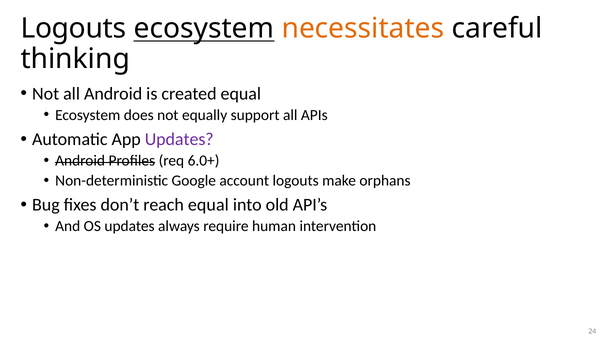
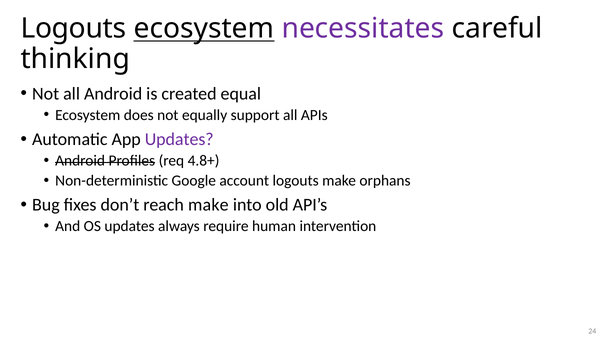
necessitates colour: orange -> purple
6.0+: 6.0+ -> 4.8+
reach equal: equal -> make
